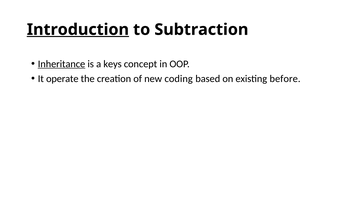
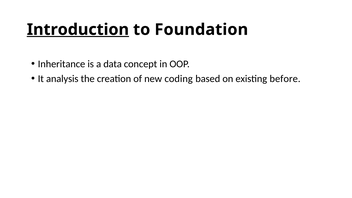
Subtraction: Subtraction -> Foundation
Inheritance underline: present -> none
keys: keys -> data
operate: operate -> analysis
